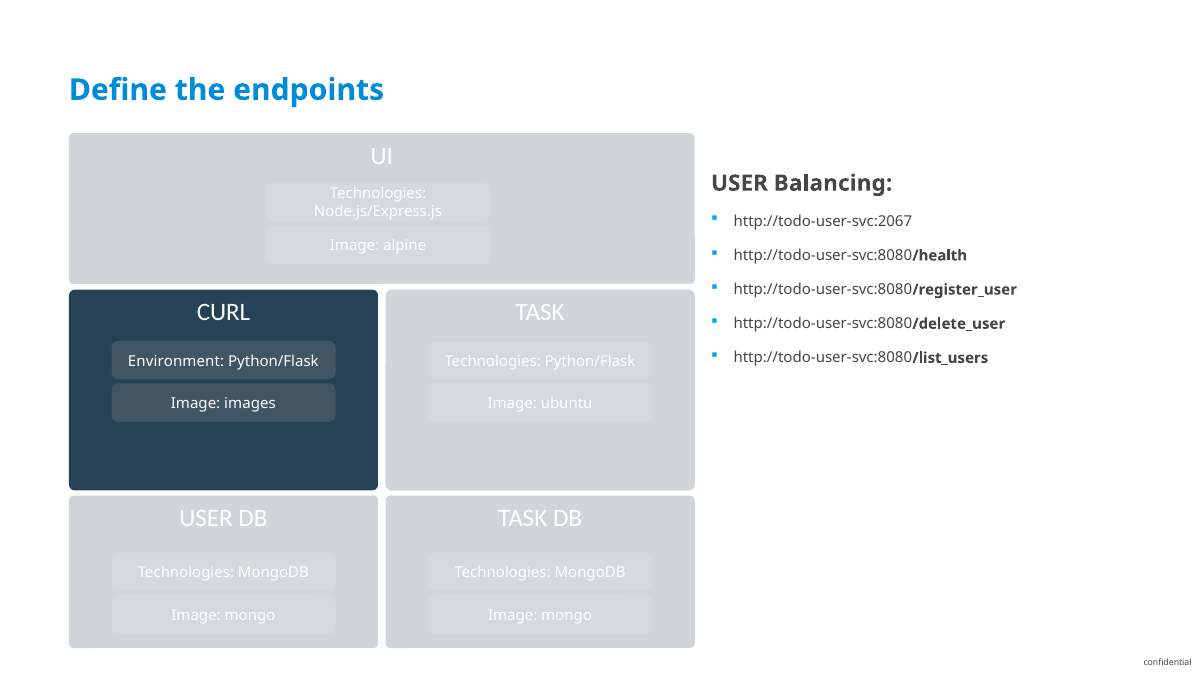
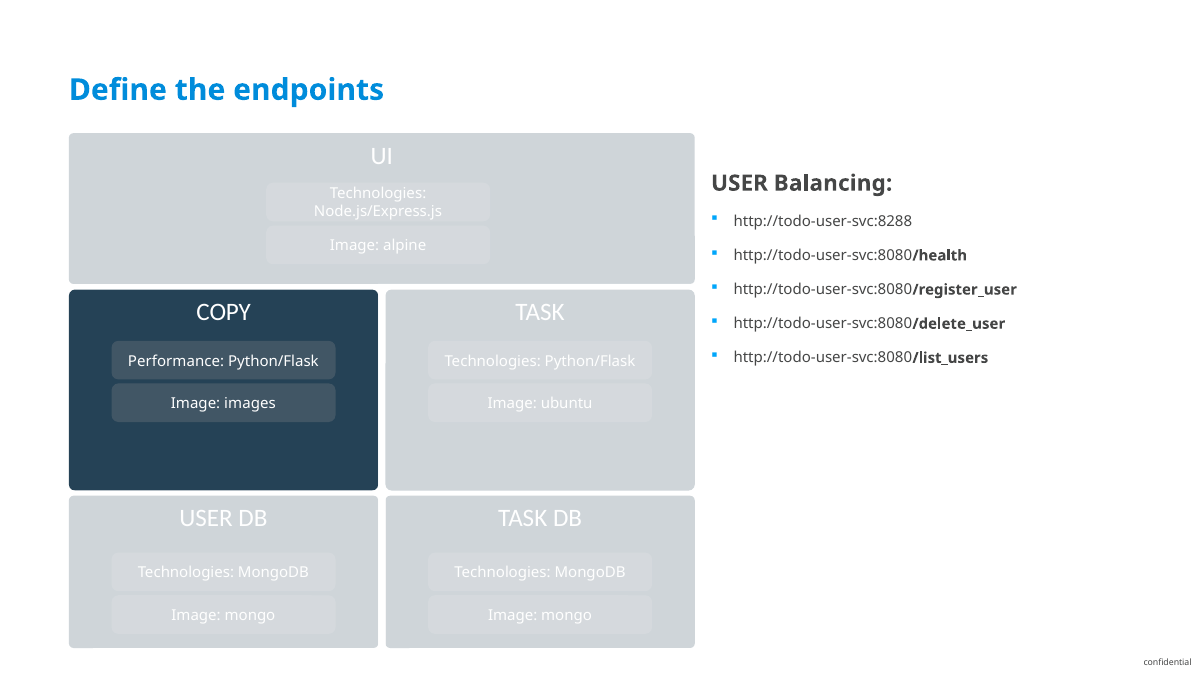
http://todo-user-svc:2067: http://todo-user-svc:2067 -> http://todo-user-svc:8288
CURL: CURL -> COPY
Environment: Environment -> Performance
